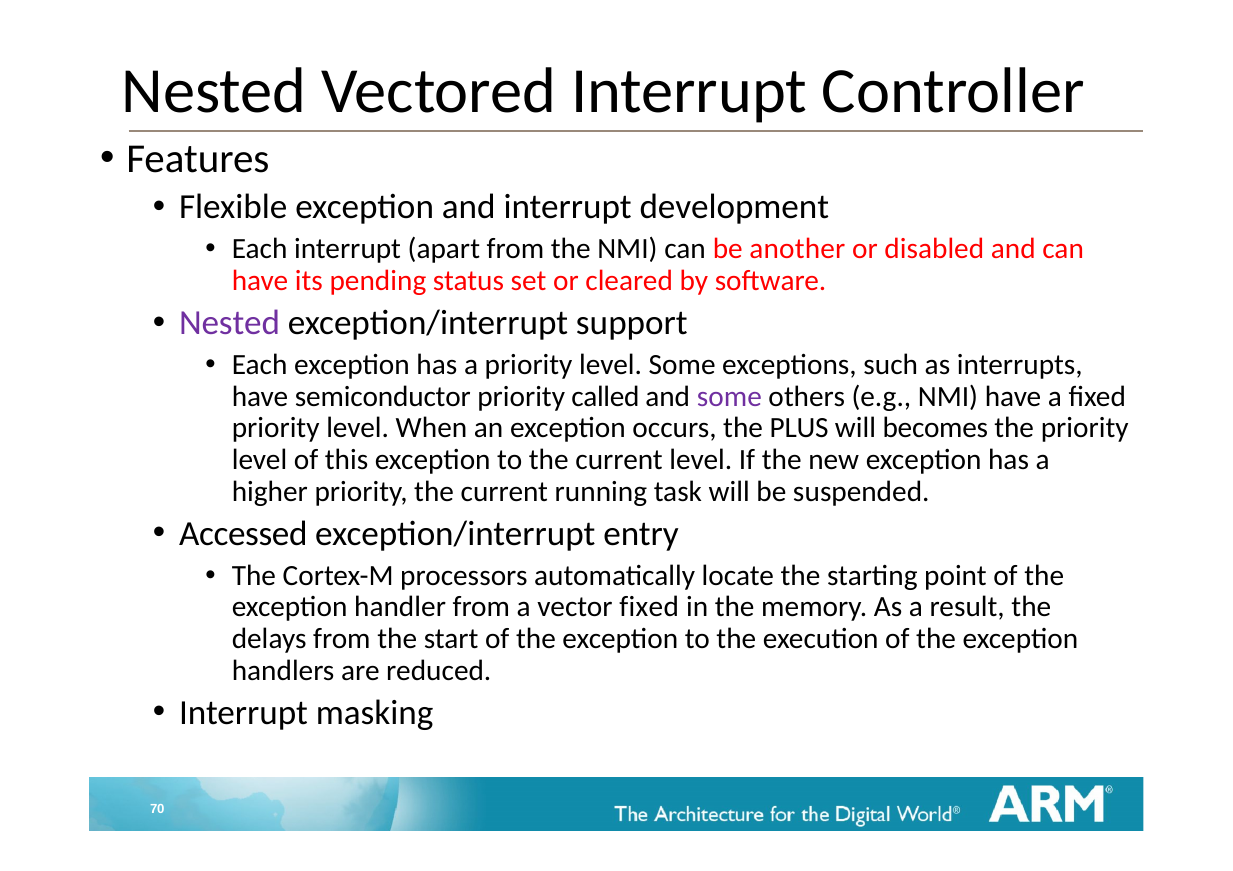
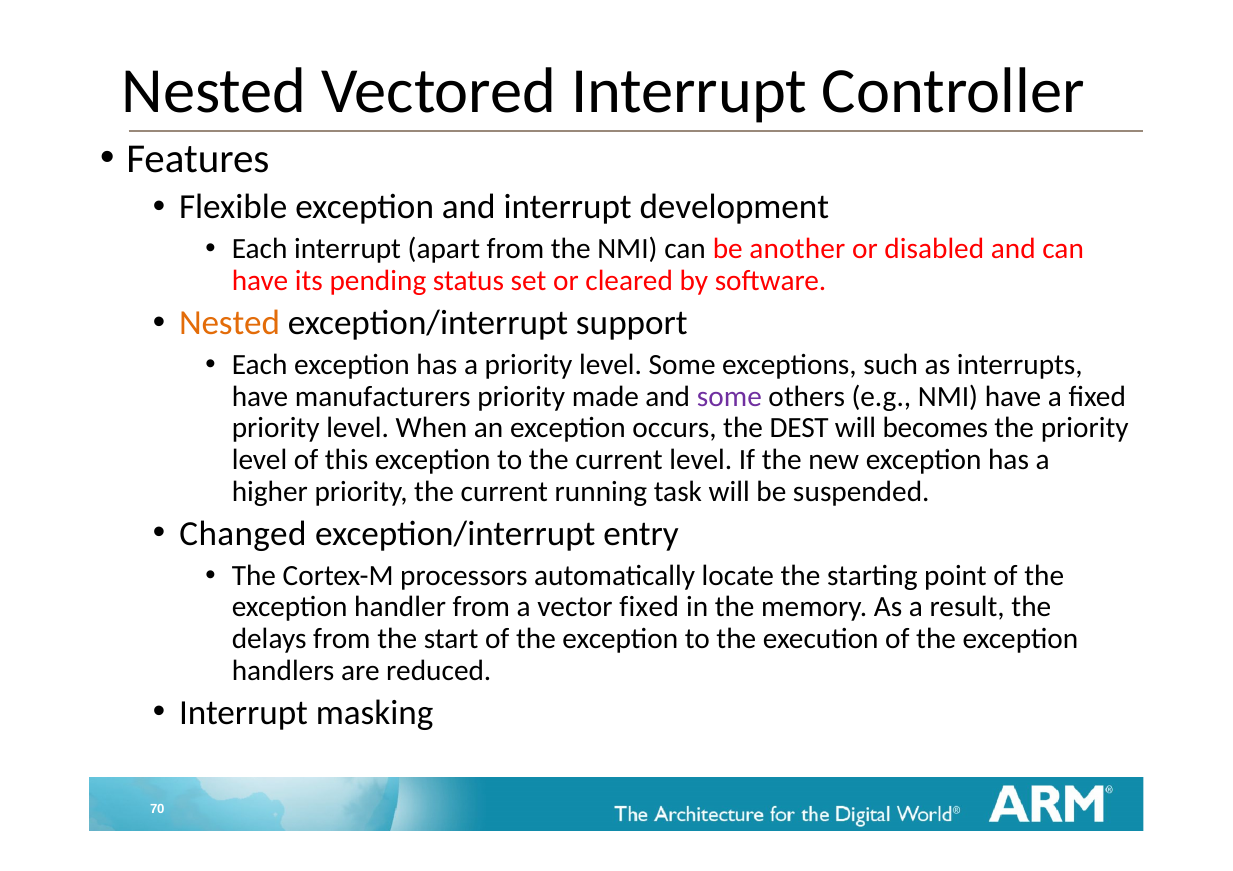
Nested at (230, 323) colour: purple -> orange
semiconductor: semiconductor -> manufacturers
called: called -> made
PLUS: PLUS -> DEST
Accessed: Accessed -> Changed
